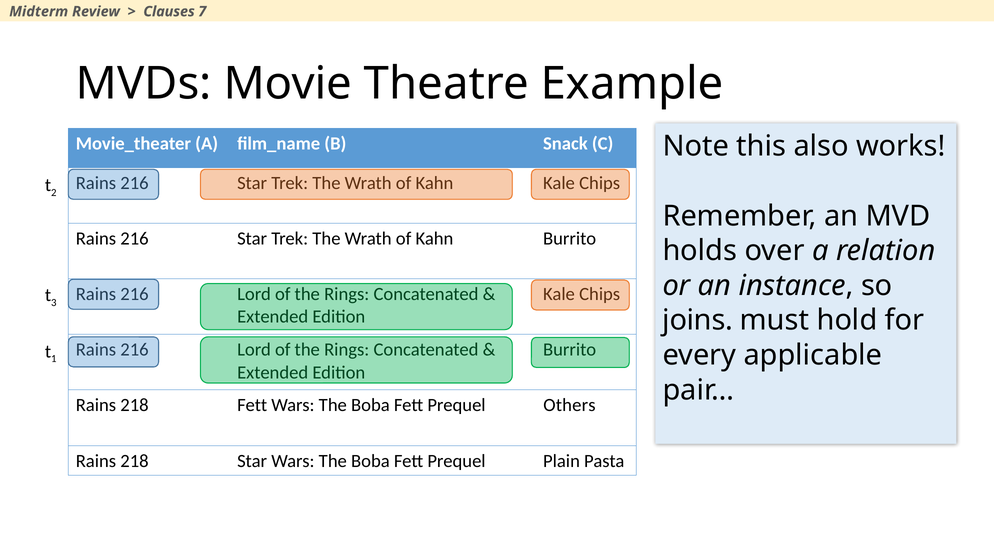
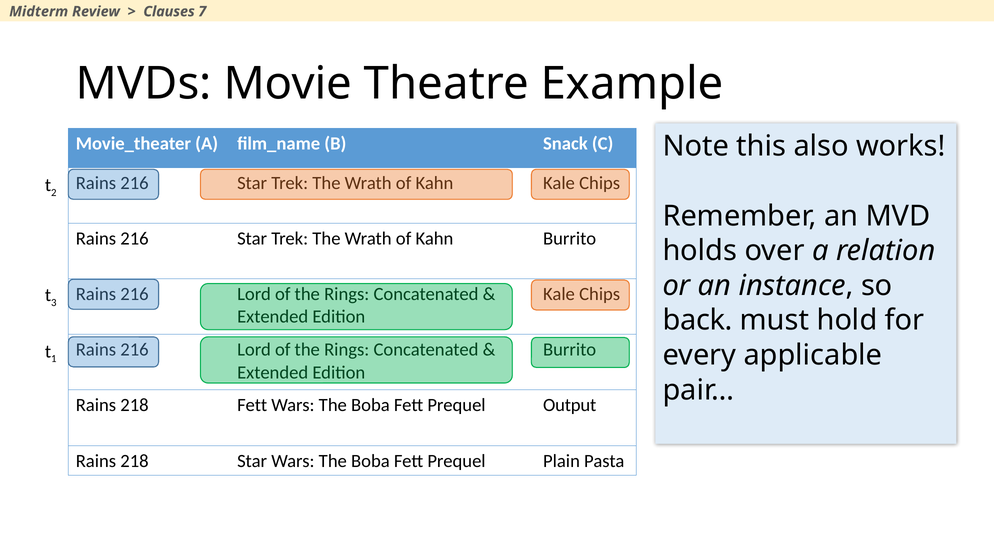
joins: joins -> back
Others: Others -> Output
